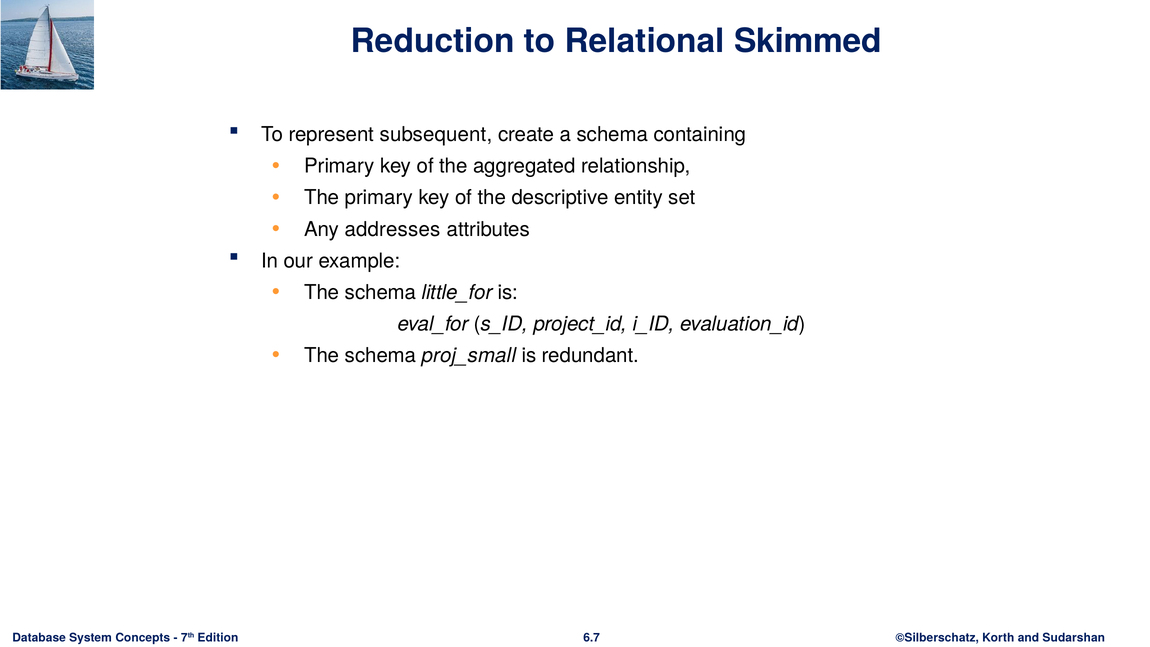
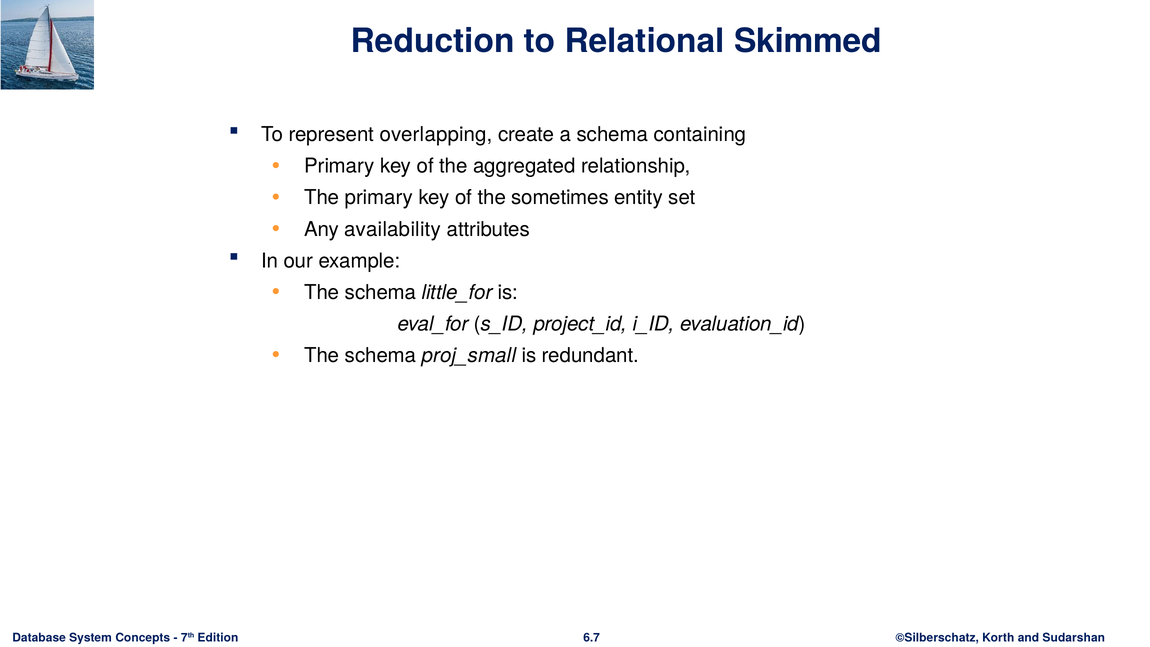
subsequent: subsequent -> overlapping
descriptive: descriptive -> sometimes
addresses: addresses -> availability
